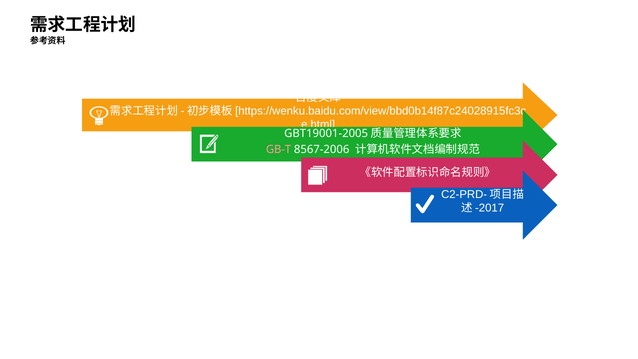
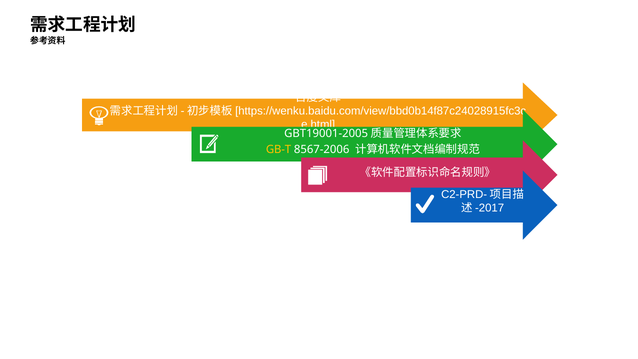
GB-T colour: pink -> yellow
